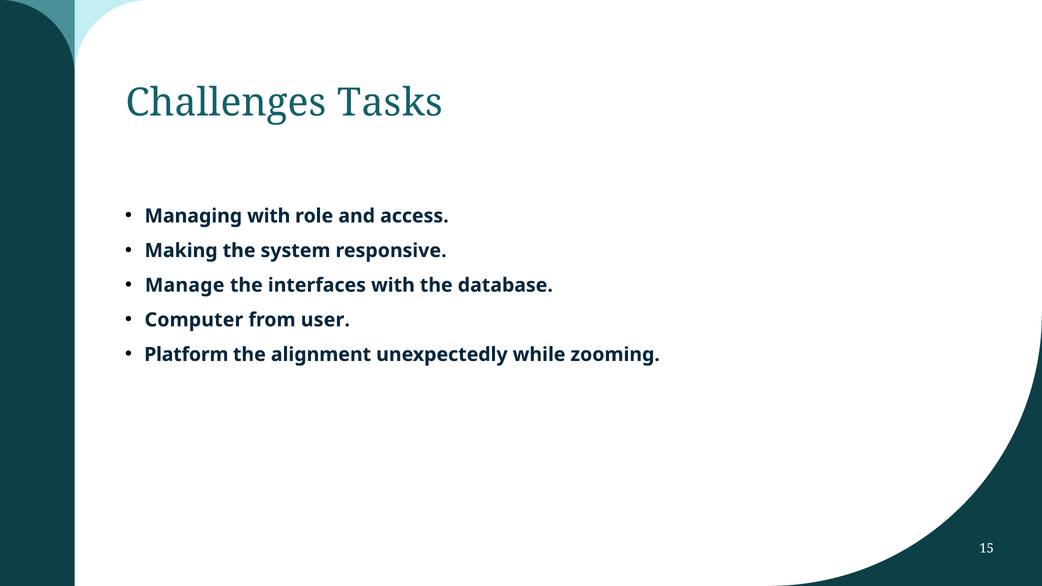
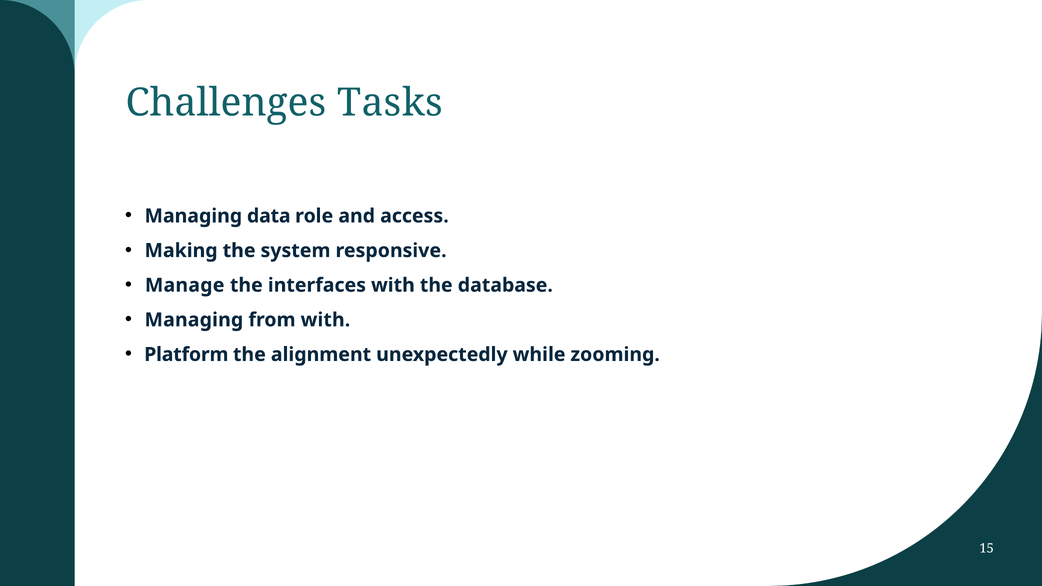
Managing with: with -> data
Computer at (194, 320): Computer -> Managing
from user: user -> with
